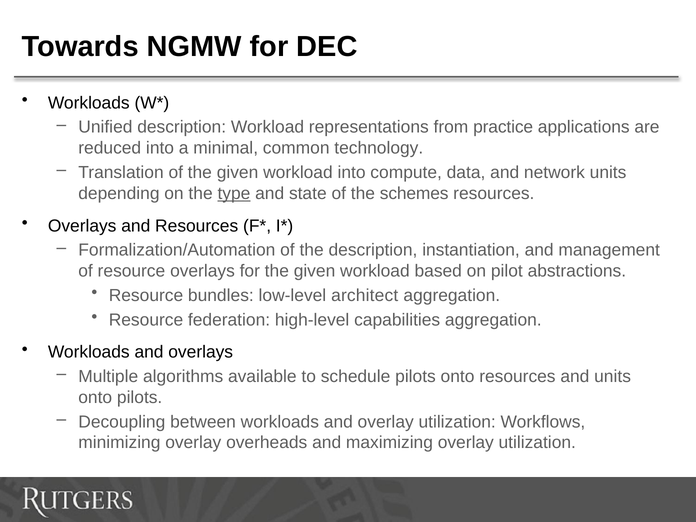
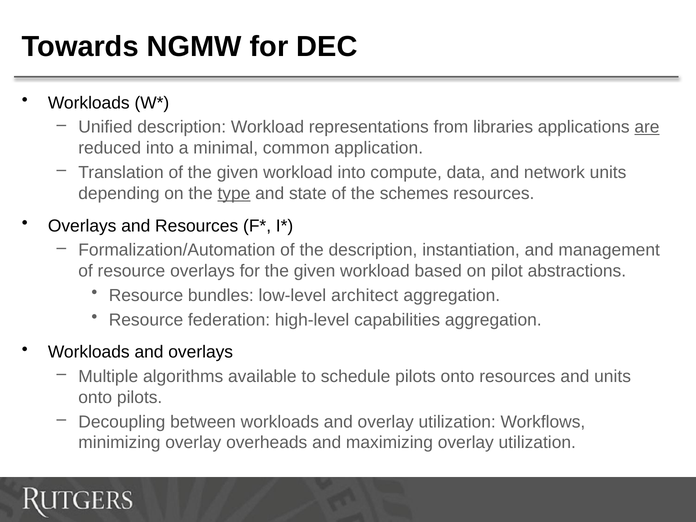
practice: practice -> libraries
are underline: none -> present
technology: technology -> application
